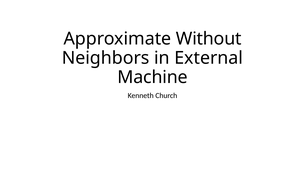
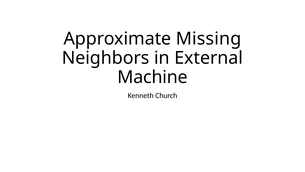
Without: Without -> Missing
